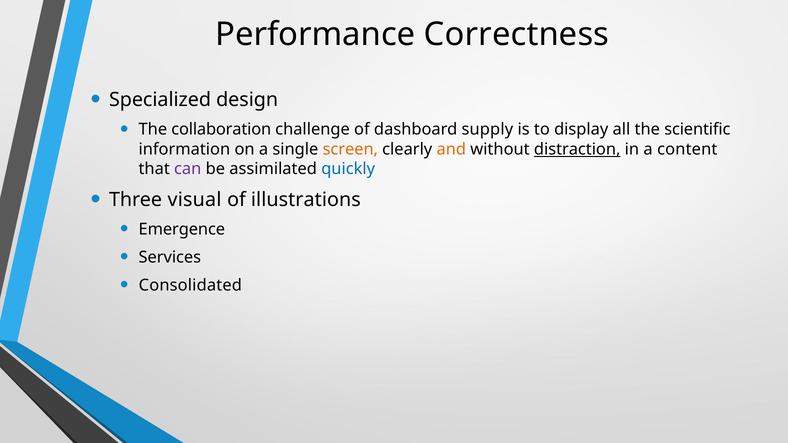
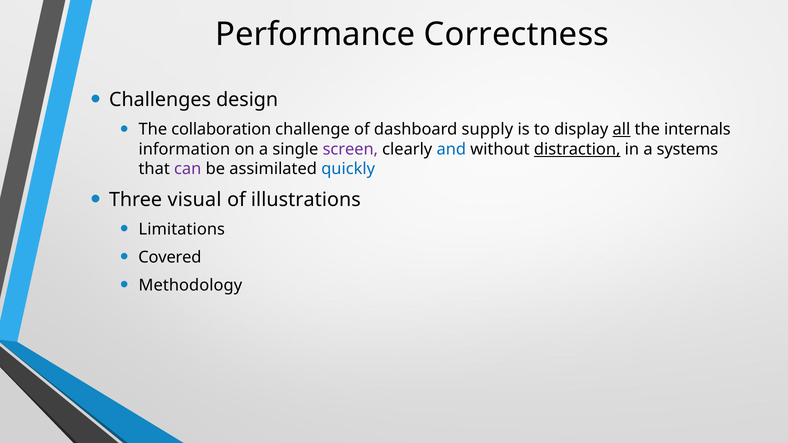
Specialized: Specialized -> Challenges
all underline: none -> present
scientific: scientific -> internals
screen colour: orange -> purple
and colour: orange -> blue
content: content -> systems
Emergence: Emergence -> Limitations
Services: Services -> Covered
Consolidated: Consolidated -> Methodology
